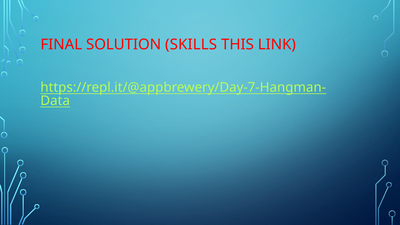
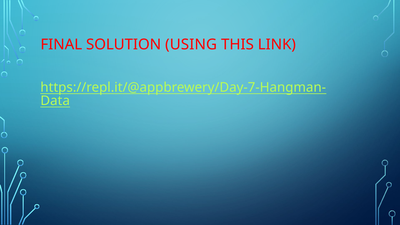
SKILLS: SKILLS -> USING
